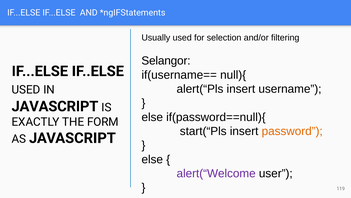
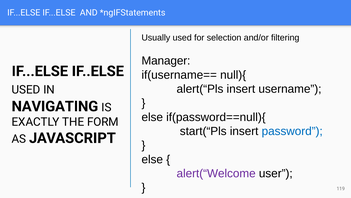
Selangor: Selangor -> Manager
JAVASCRIPT at (55, 106): JAVASCRIPT -> NAVIGATING
password colour: orange -> blue
